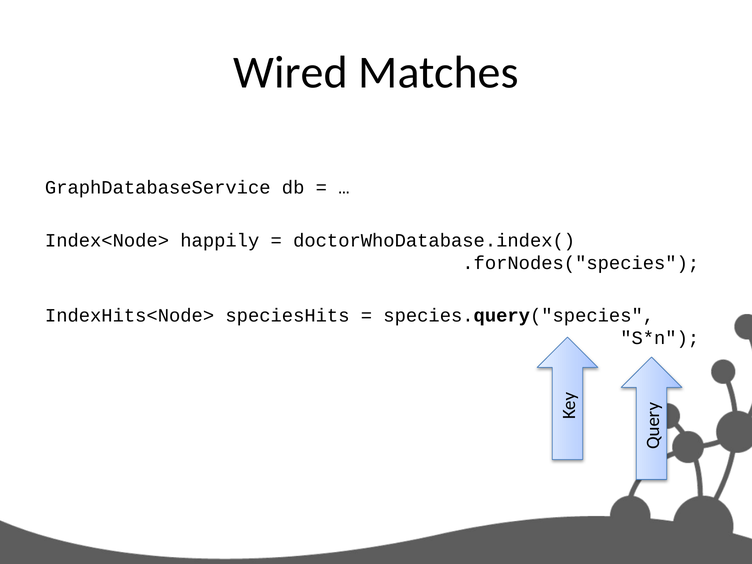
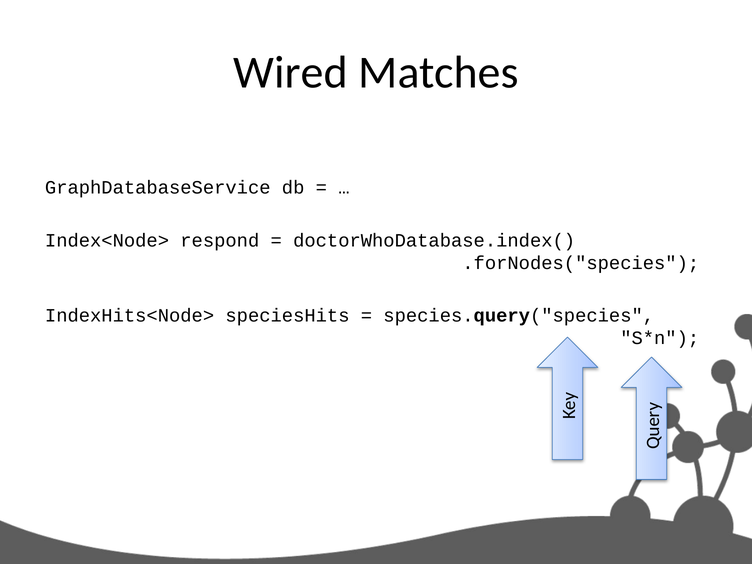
happily: happily -> respond
